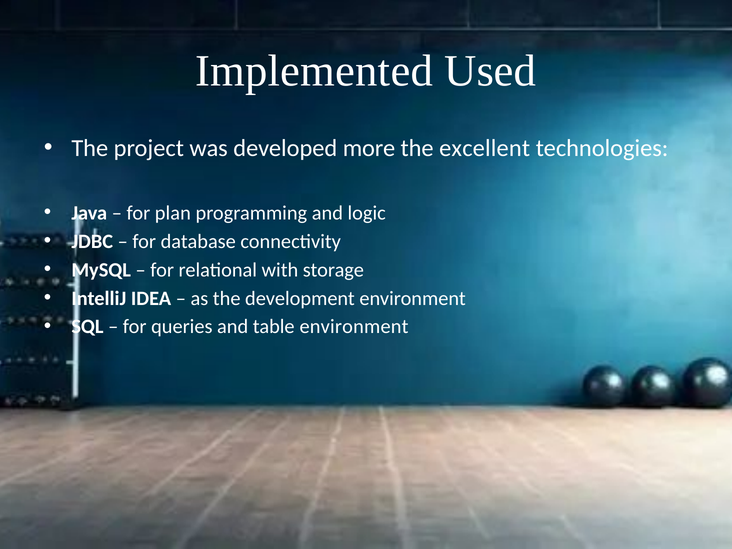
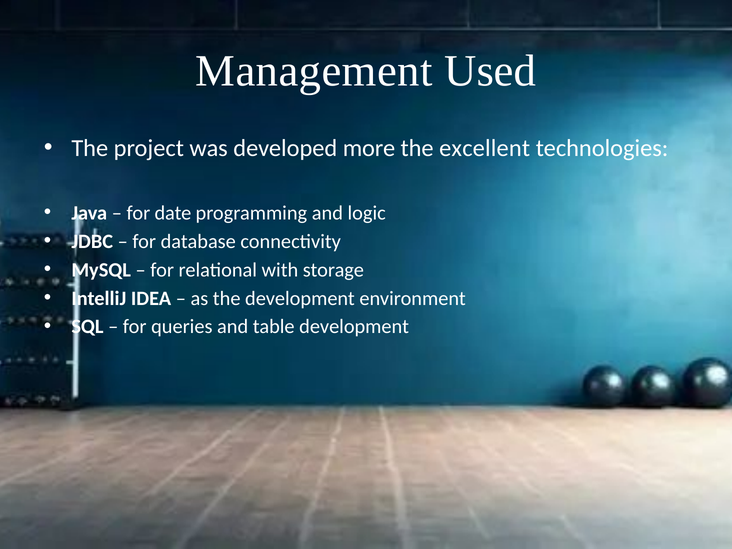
Implemented: Implemented -> Management
plan: plan -> date
table environment: environment -> development
